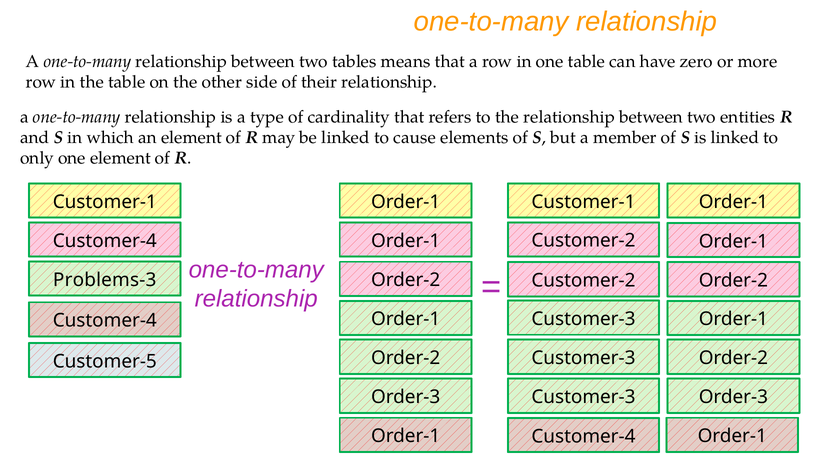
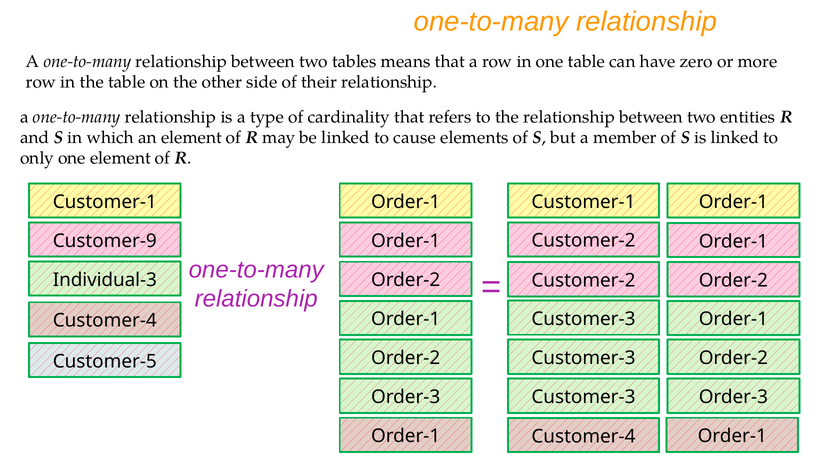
Customer-4 at (105, 241): Customer-4 -> Customer-9
Problems-3: Problems-3 -> Individual-3
